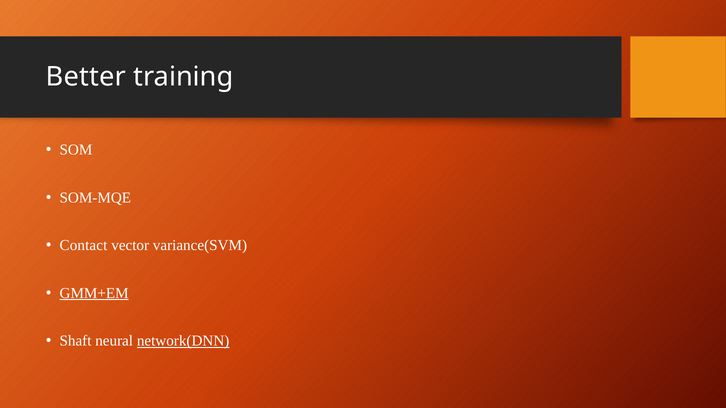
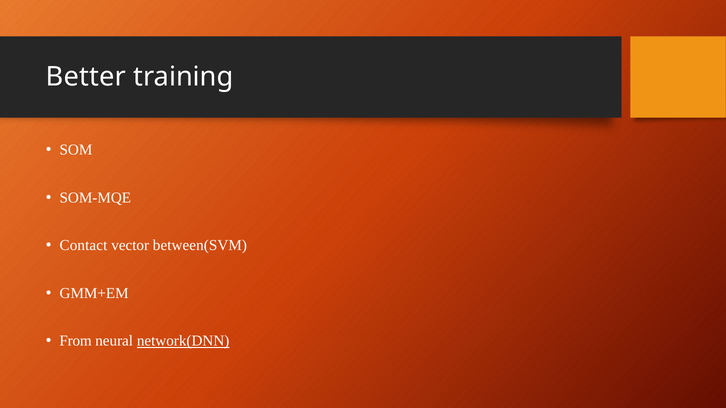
variance(SVM: variance(SVM -> between(SVM
GMM+EM underline: present -> none
Shaft: Shaft -> From
